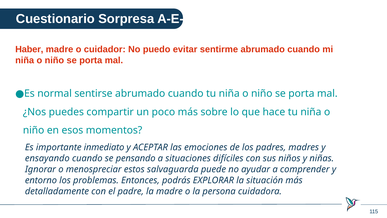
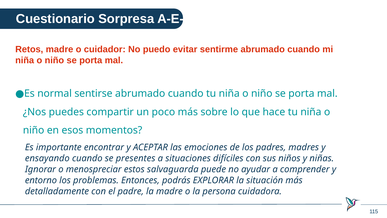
Haber: Haber -> Retos
inmediato: inmediato -> encontrar
pensando: pensando -> presentes
